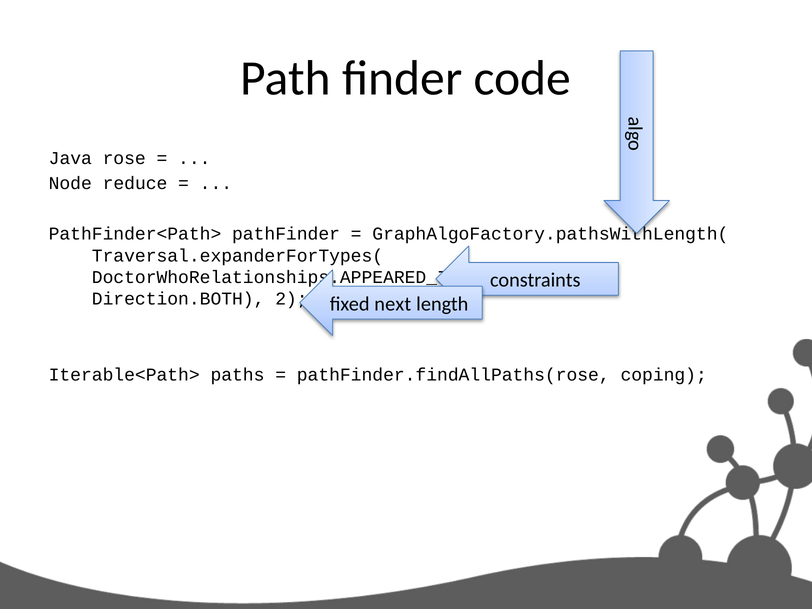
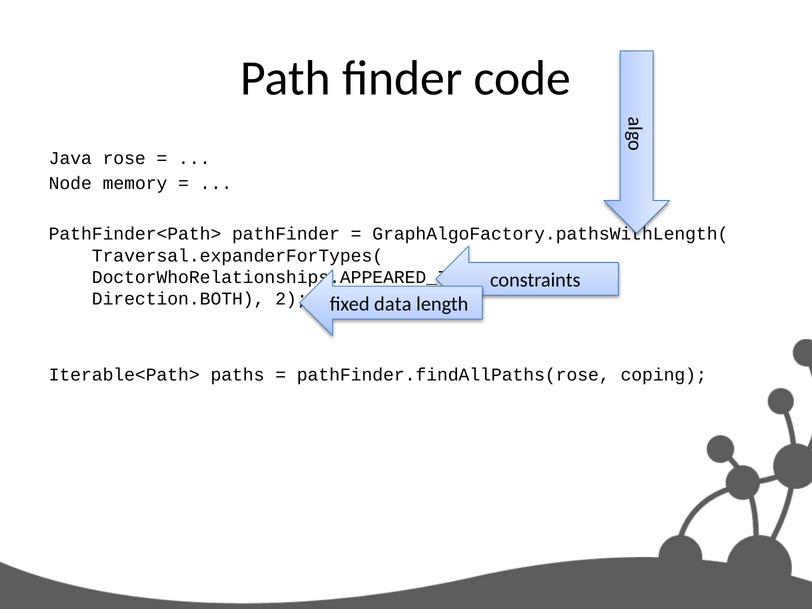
reduce: reduce -> memory
next: next -> data
